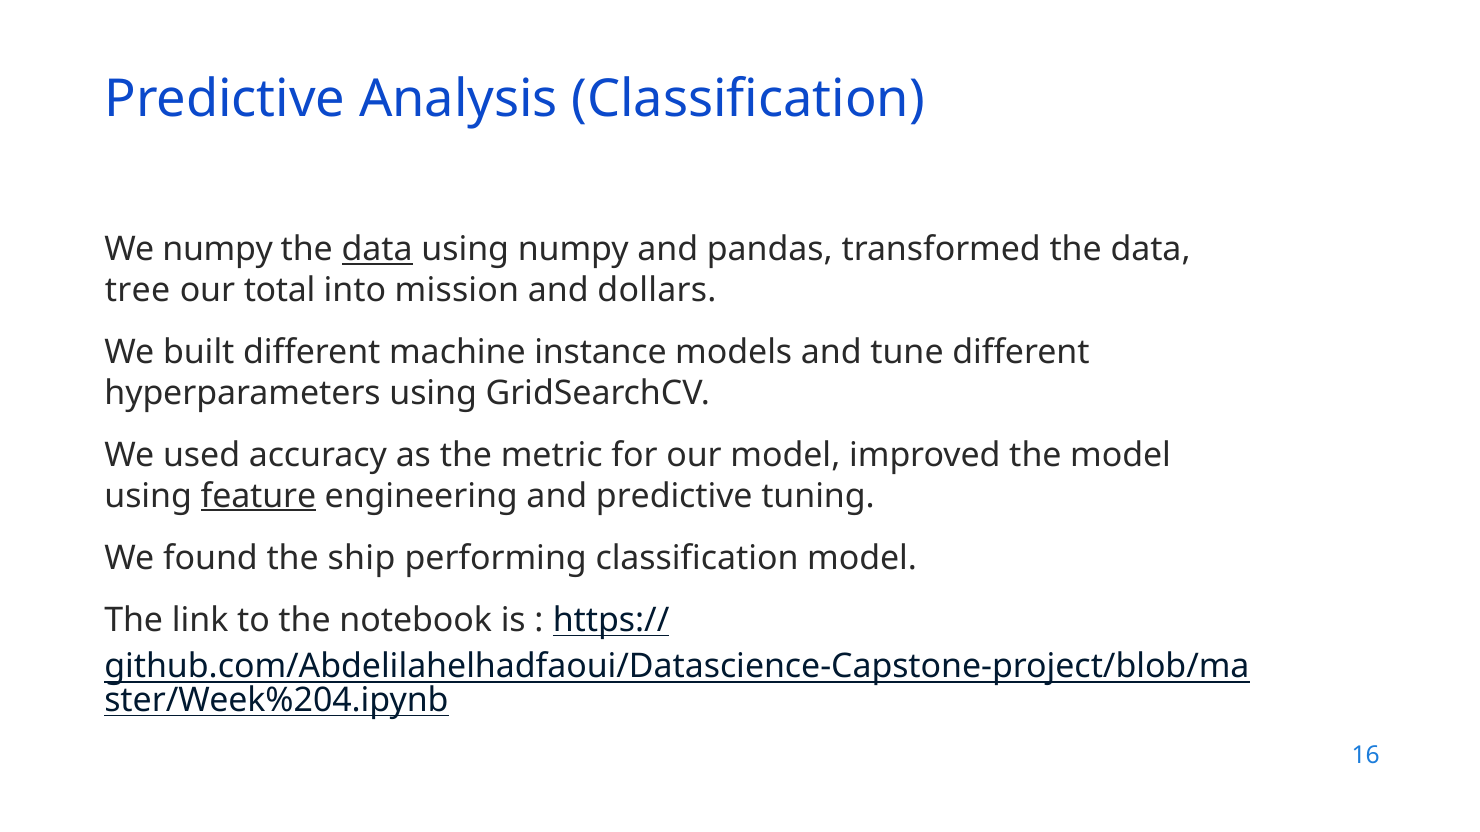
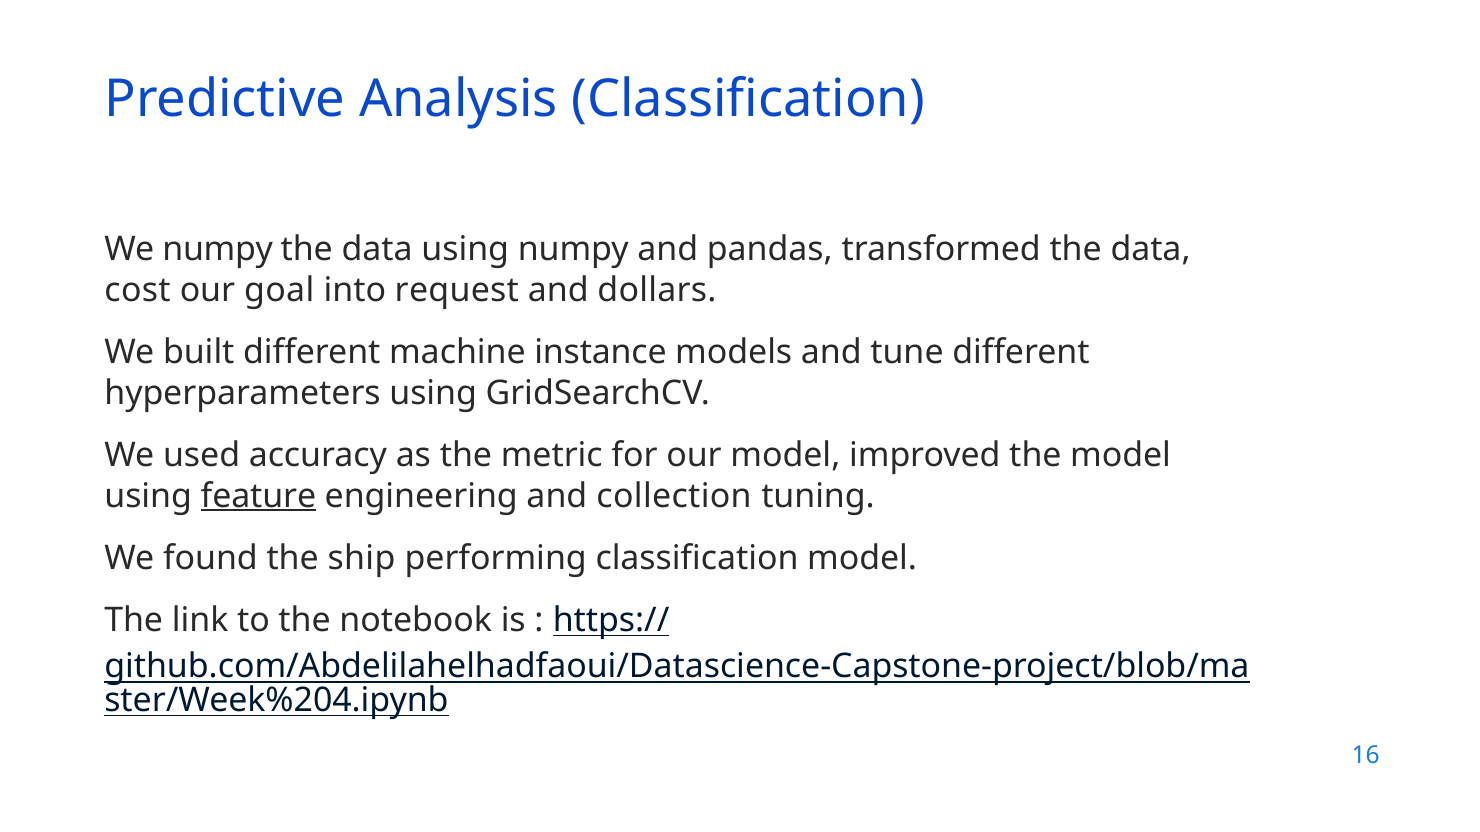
data at (377, 250) underline: present -> none
tree: tree -> cost
total: total -> goal
mission: mission -> request
and predictive: predictive -> collection
